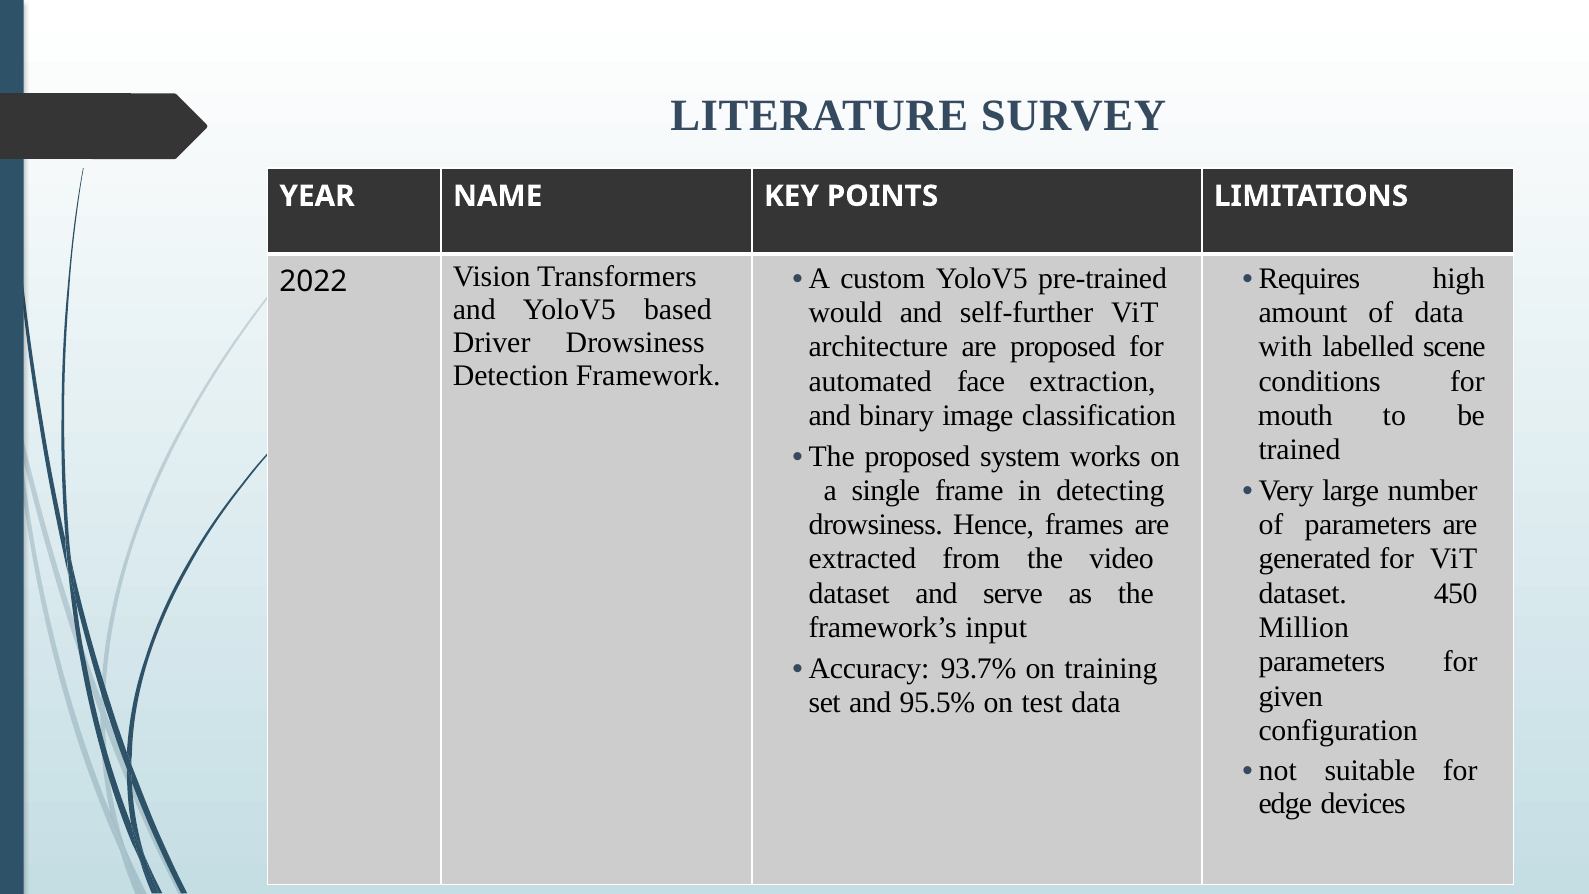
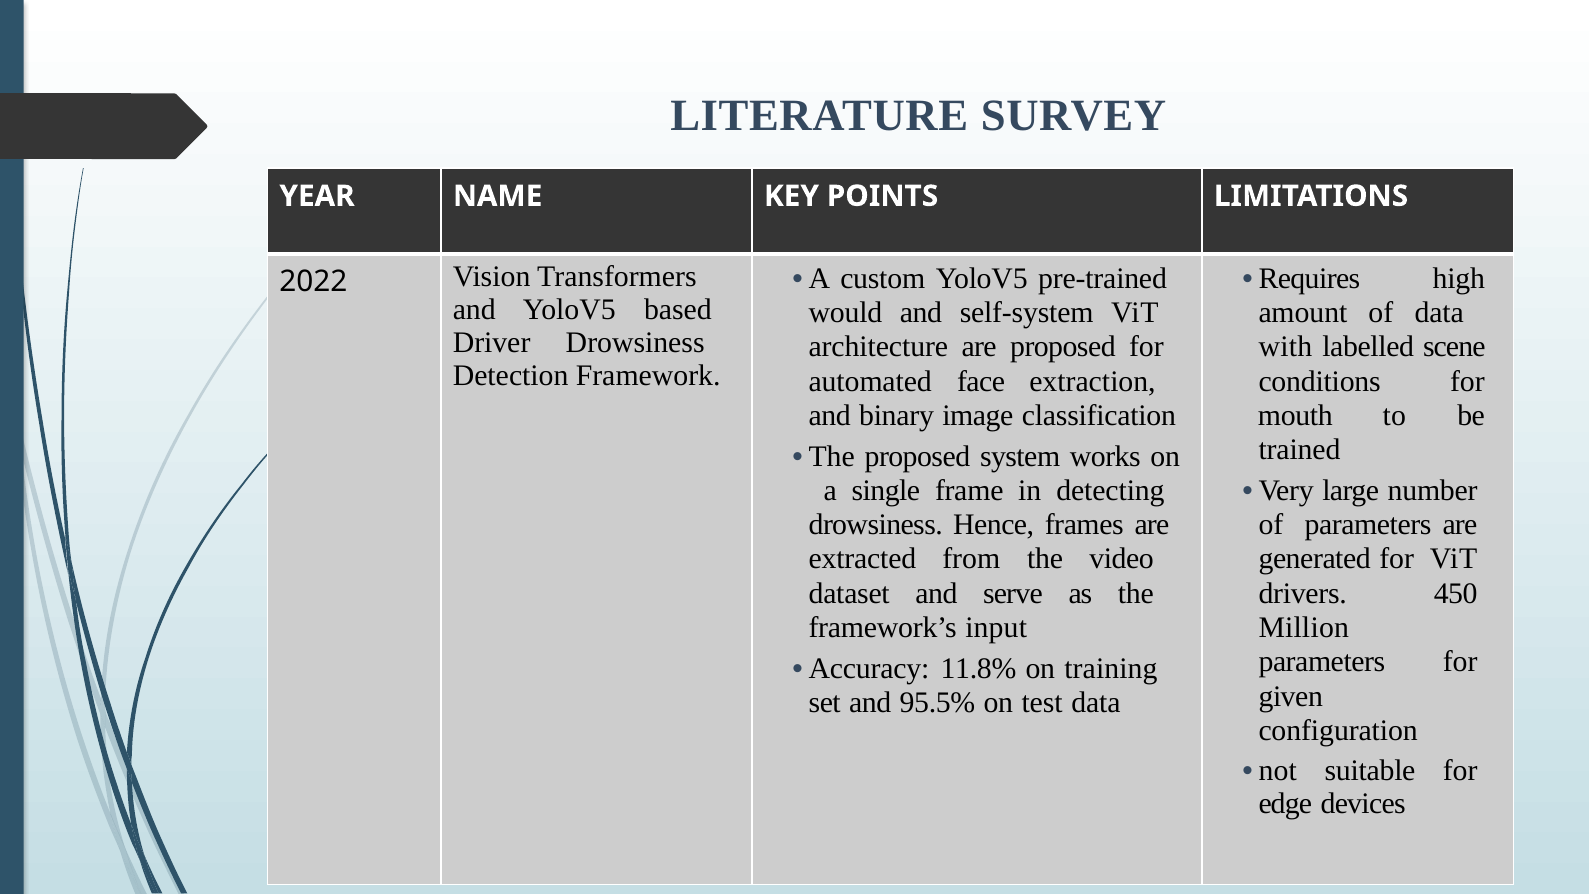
self-further: self-further -> self-system
dataset at (1303, 593): dataset -> drivers
93.7%: 93.7% -> 11.8%
